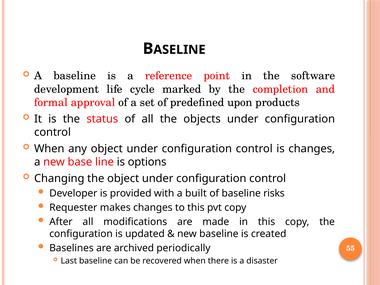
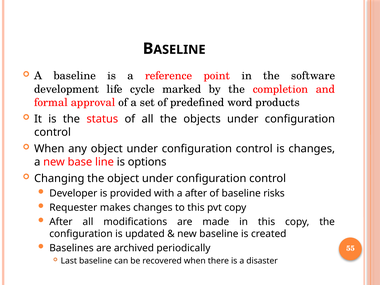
upon: upon -> word
a built: built -> after
